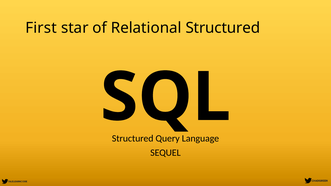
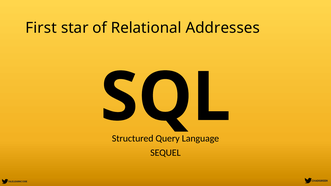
Relational Structured: Structured -> Addresses
